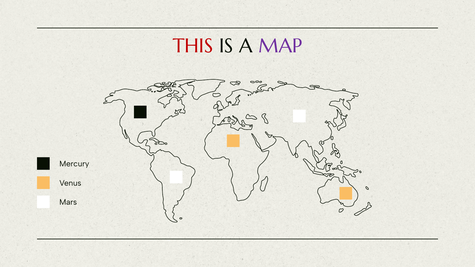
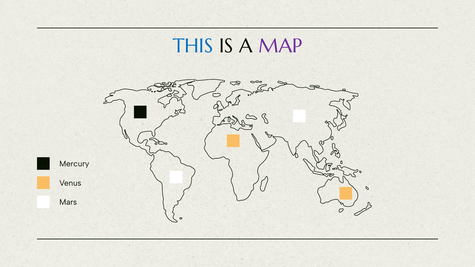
THIS colour: red -> blue
